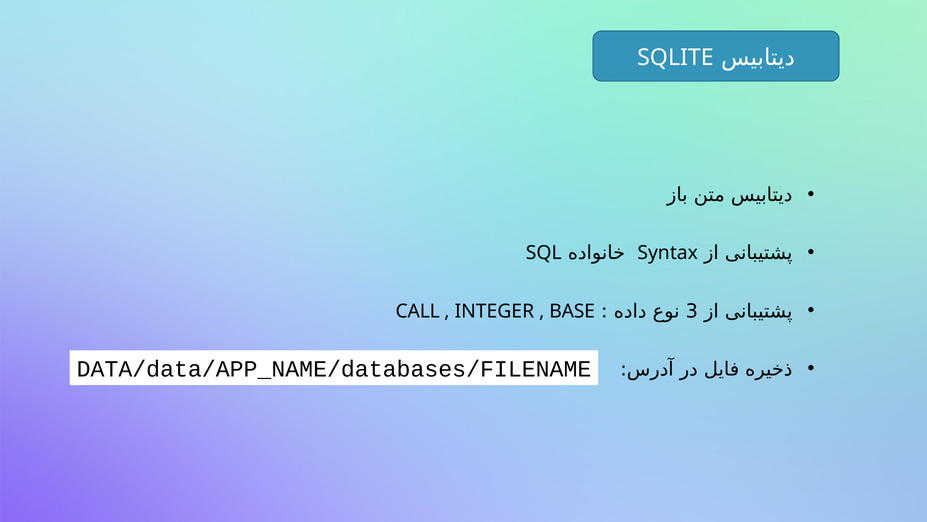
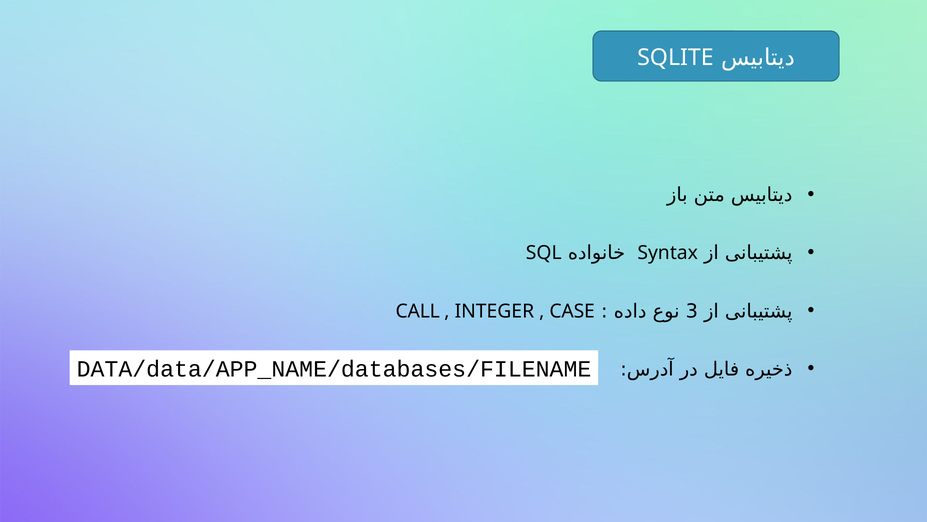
BASE: BASE -> CASE
